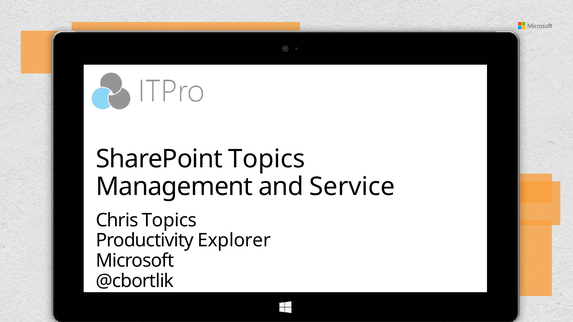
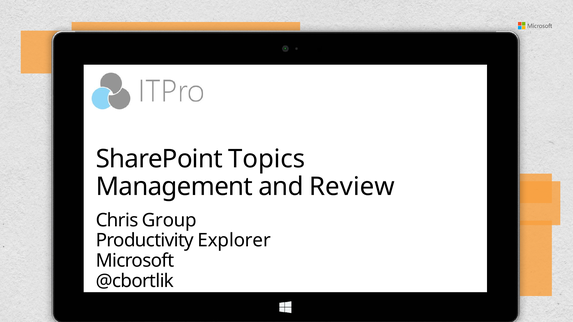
Service: Service -> Review
Chris Topics: Topics -> Group
